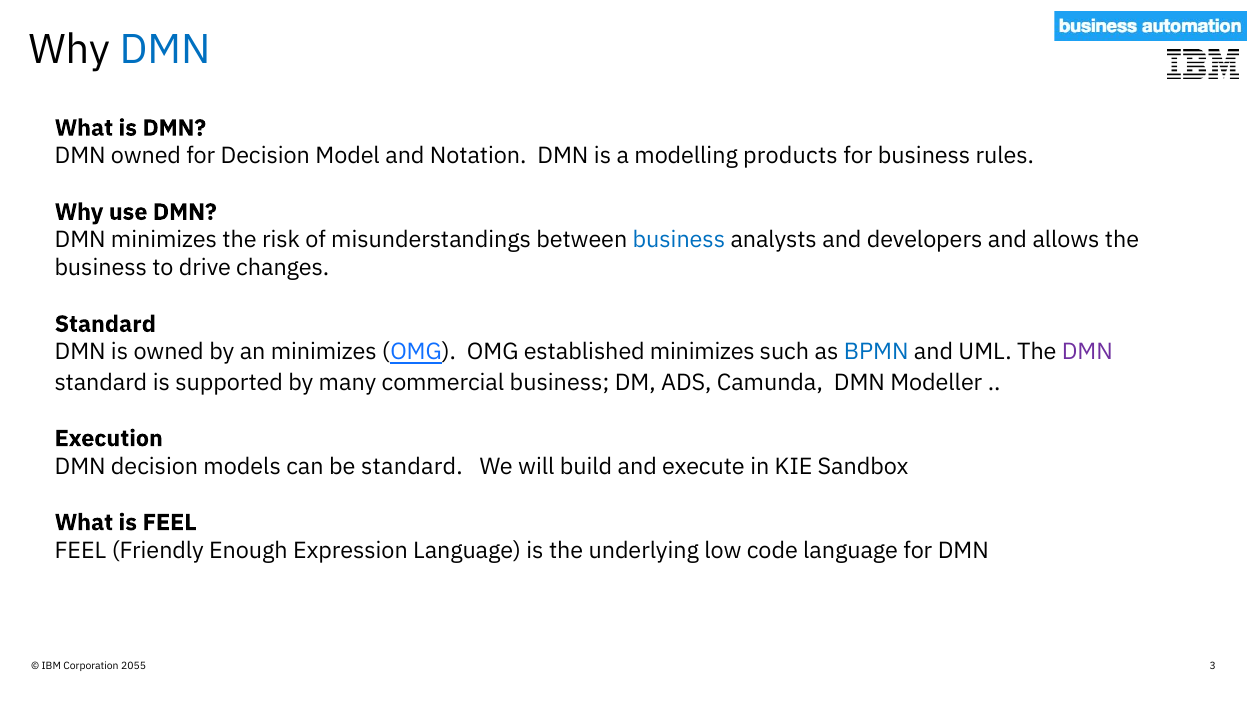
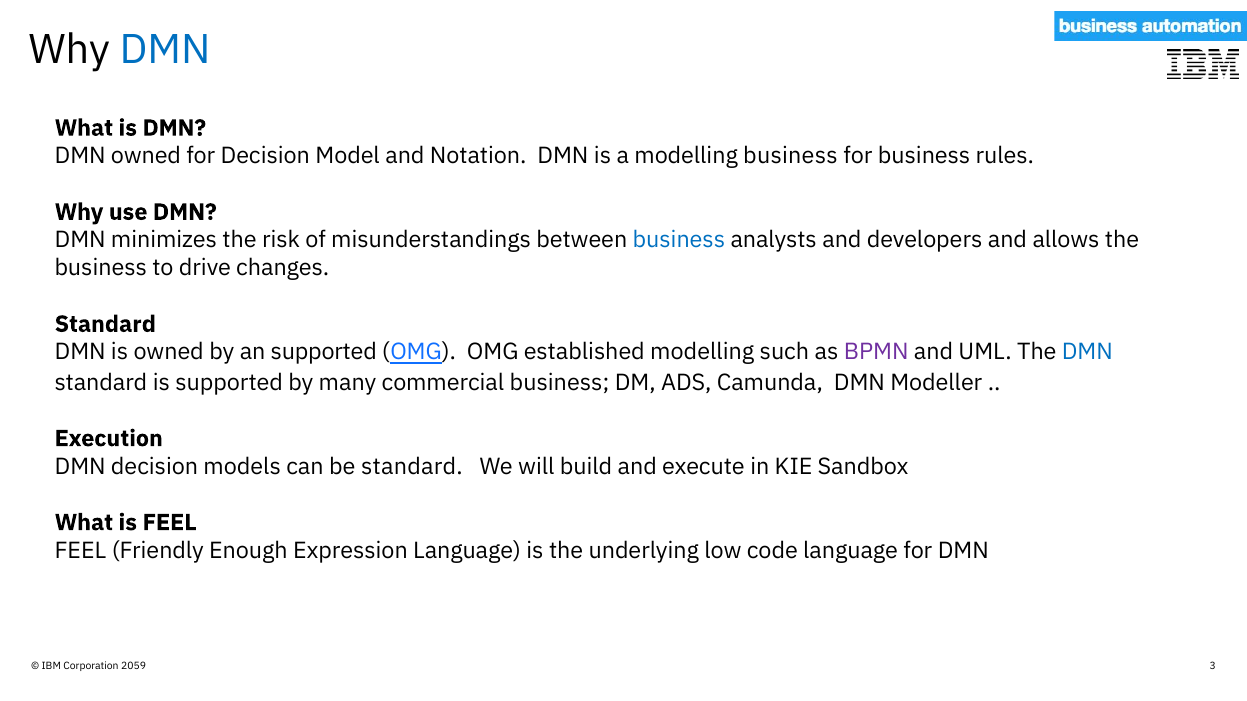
modelling products: products -> business
an minimizes: minimizes -> supported
established minimizes: minimizes -> modelling
BPMN colour: blue -> purple
DMN at (1087, 352) colour: purple -> blue
2055: 2055 -> 2059
